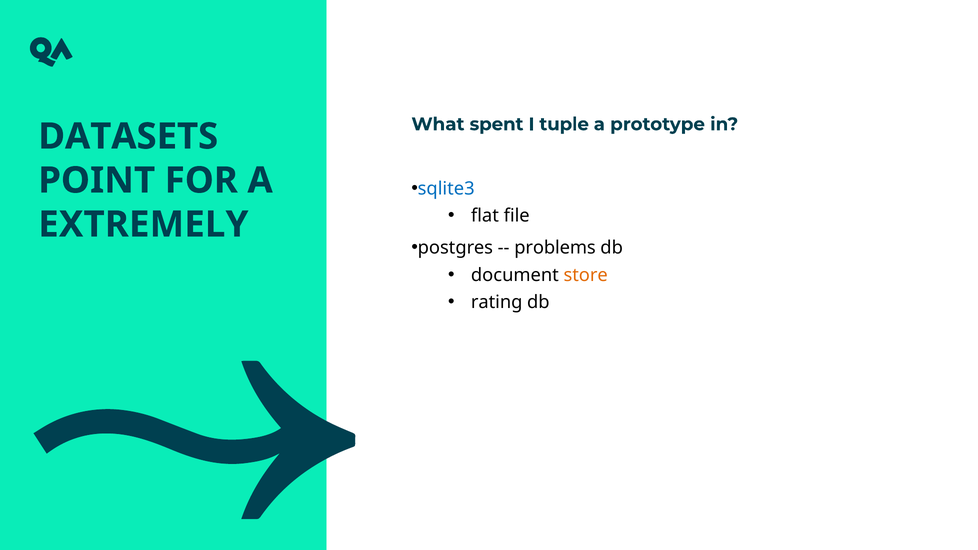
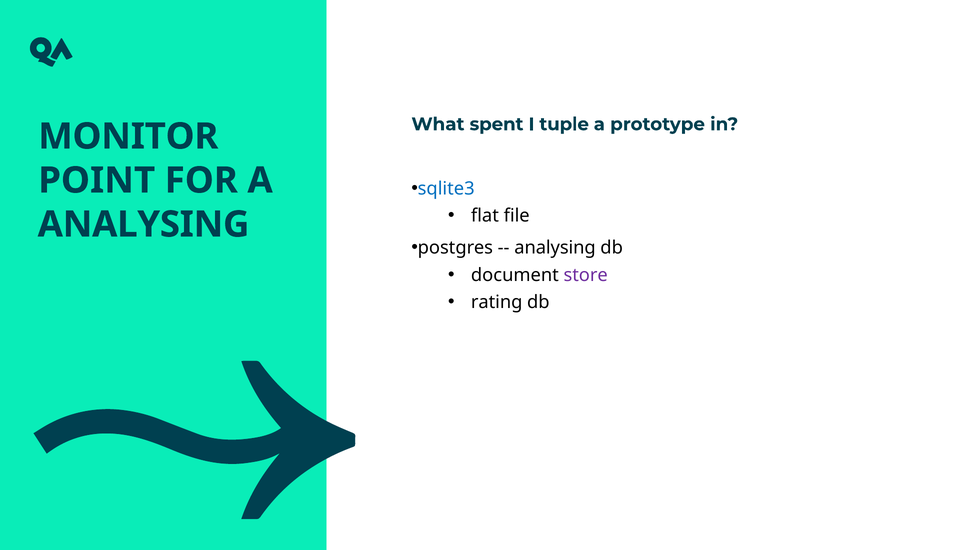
DATASETS: DATASETS -> MONITOR
EXTREMELY at (143, 225): EXTREMELY -> ANALYSING
problems at (555, 248): problems -> analysing
store colour: orange -> purple
